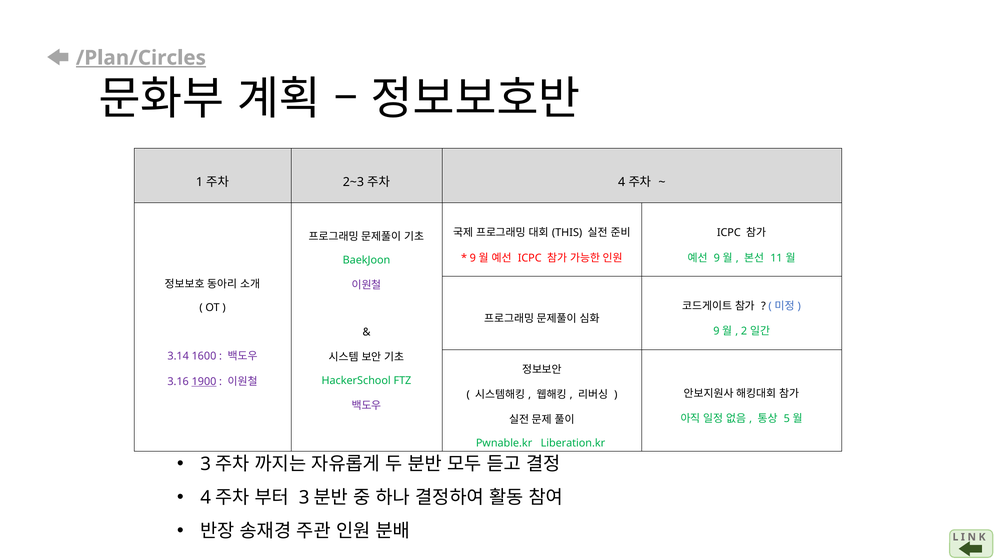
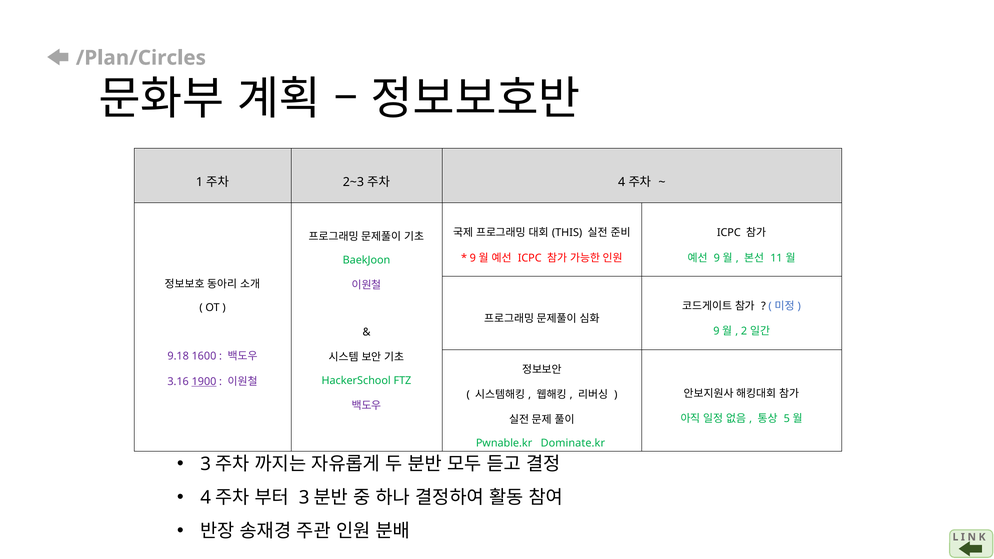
/Plan/Circles underline: present -> none
3.14: 3.14 -> 9.18
Liberation.kr: Liberation.kr -> Dominate.kr
